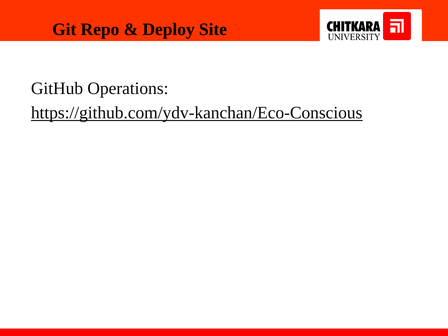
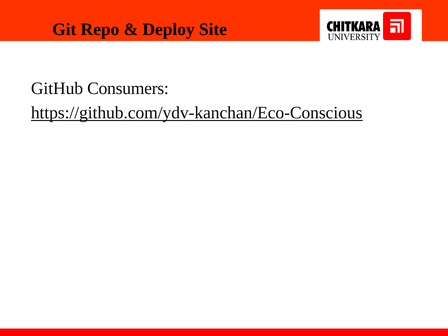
Operations: Operations -> Consumers
